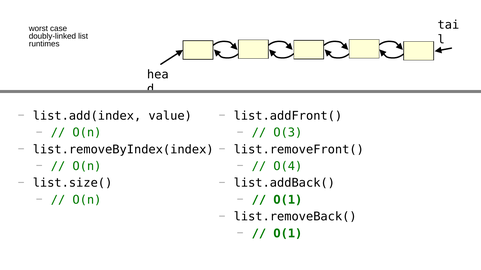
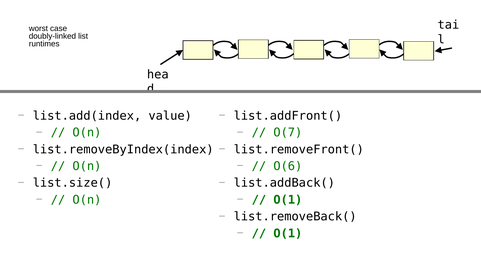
O(3: O(3 -> O(7
O(4: O(4 -> O(6
